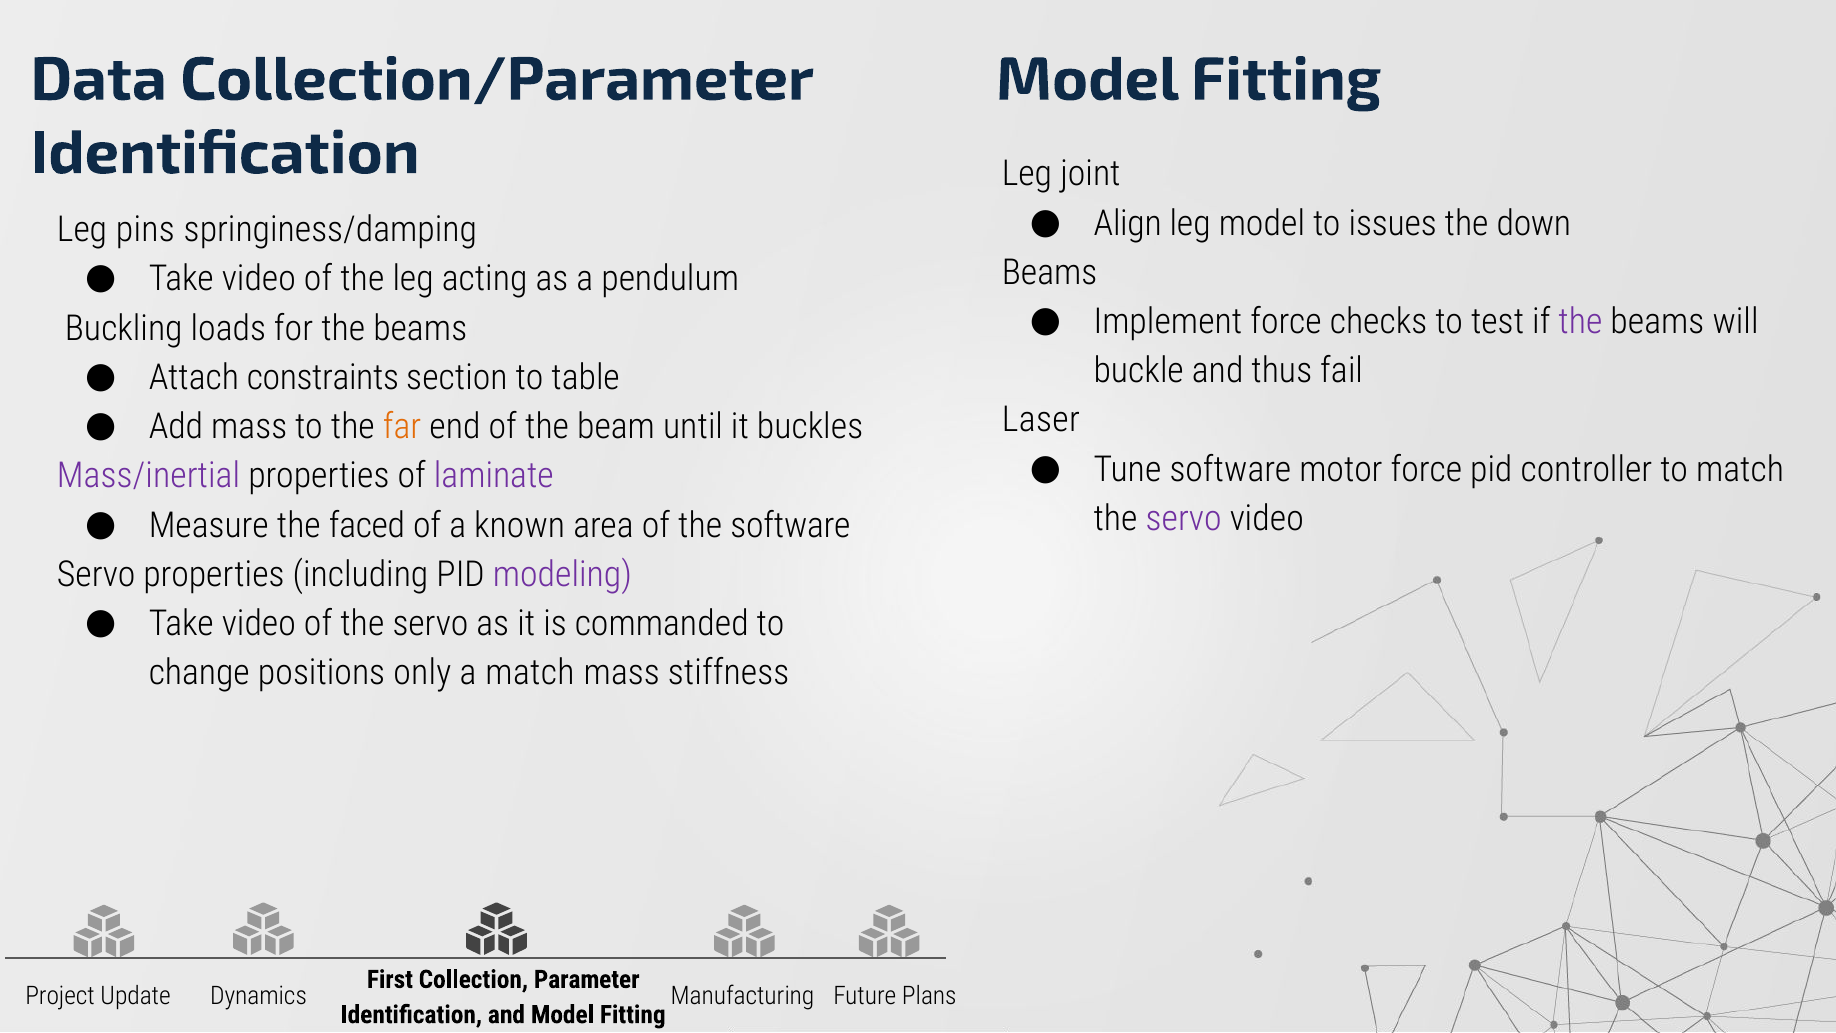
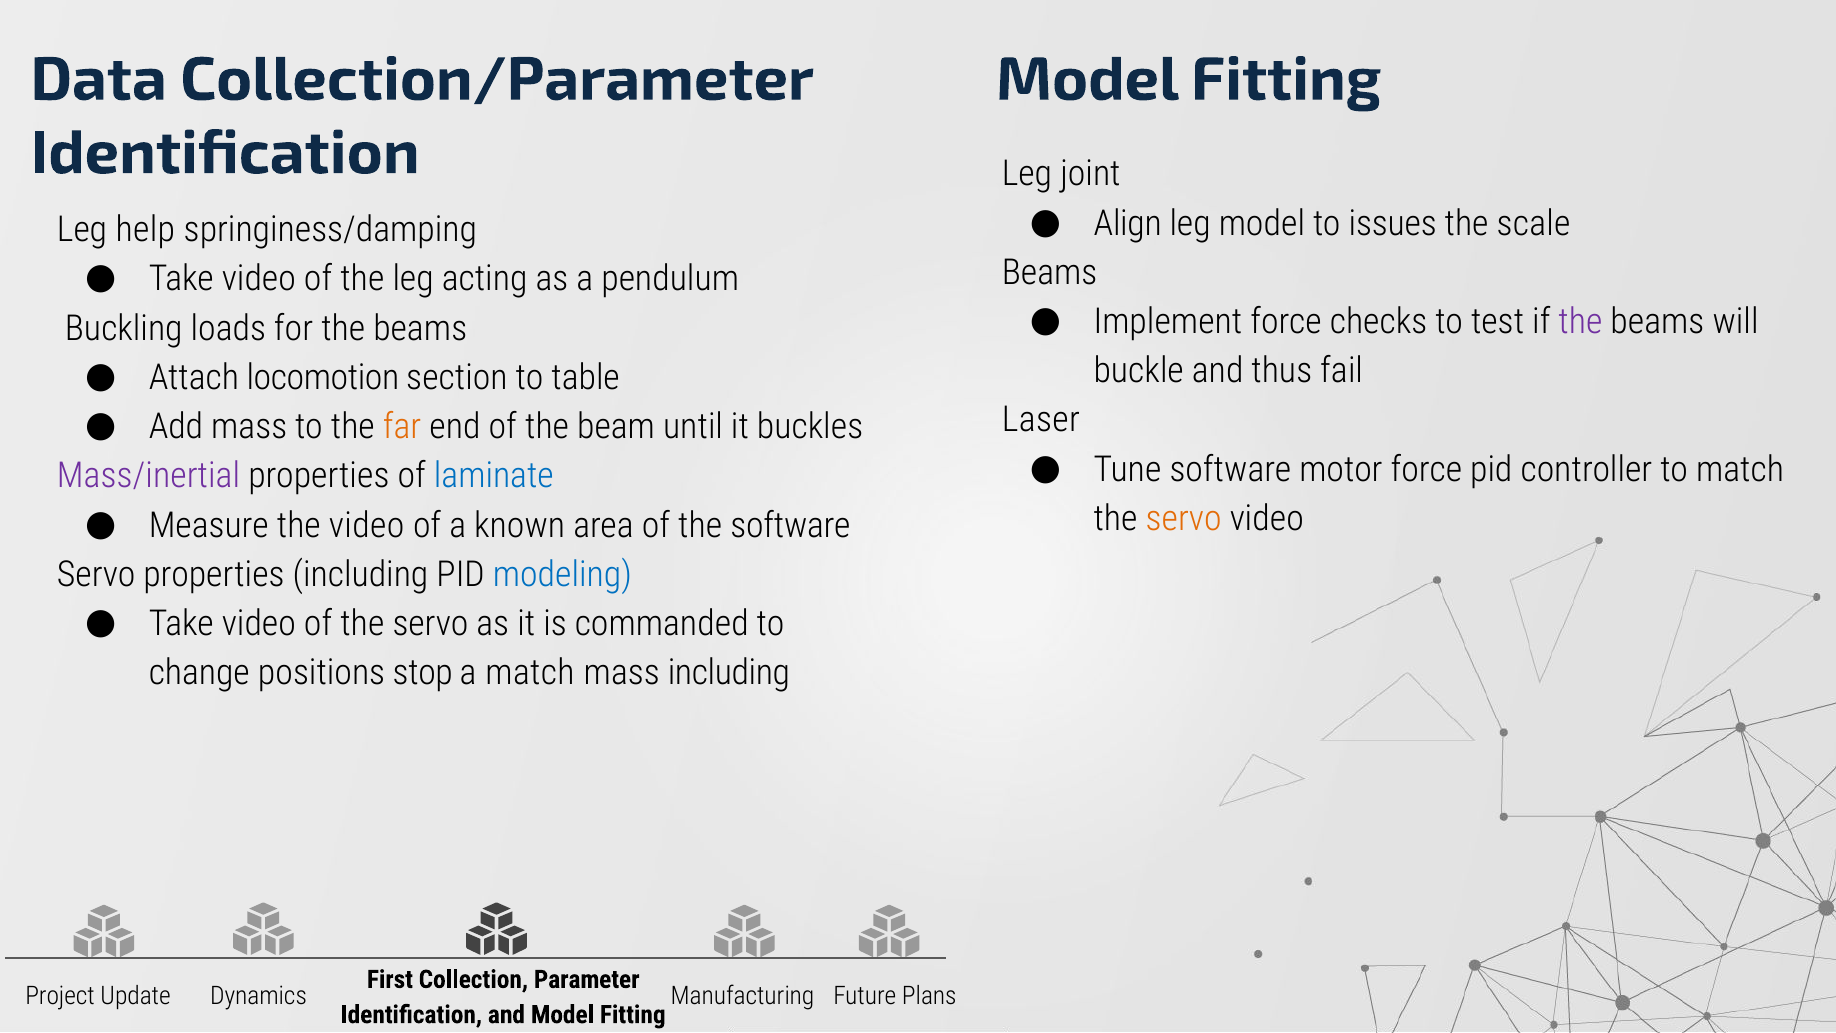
down: down -> scale
pins: pins -> help
constraints: constraints -> locomotion
laminate colour: purple -> blue
servo at (1184, 519) colour: purple -> orange
the faced: faced -> video
modeling colour: purple -> blue
only: only -> stop
mass stiffness: stiffness -> including
